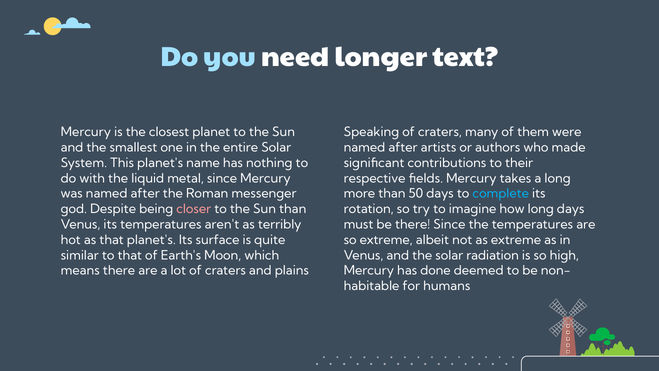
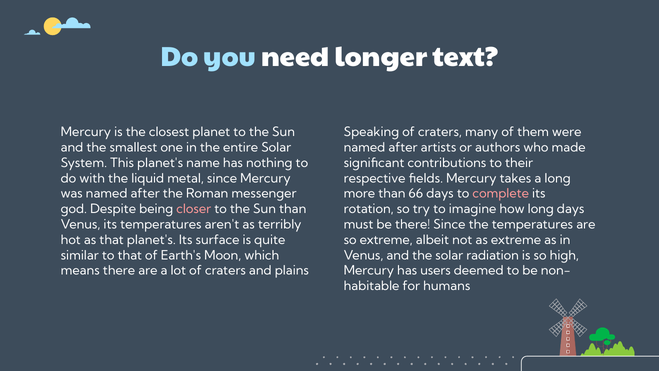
50: 50 -> 66
complete colour: light blue -> pink
done: done -> users
